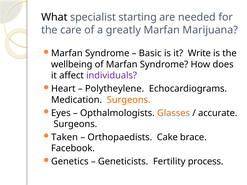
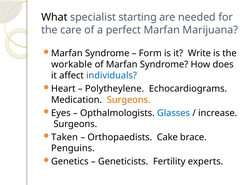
greatly: greatly -> perfect
Basic: Basic -> Form
wellbeing: wellbeing -> workable
individuals colour: purple -> blue
Glasses colour: orange -> blue
accurate: accurate -> increase
Facebook: Facebook -> Penguins
process: process -> experts
